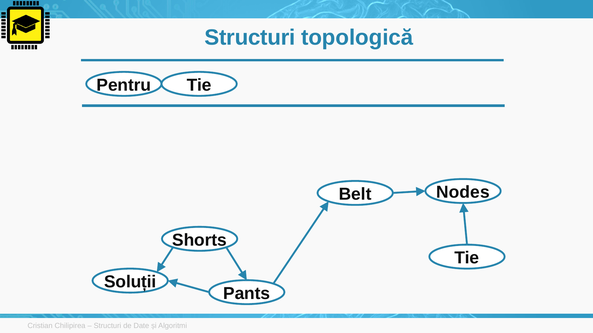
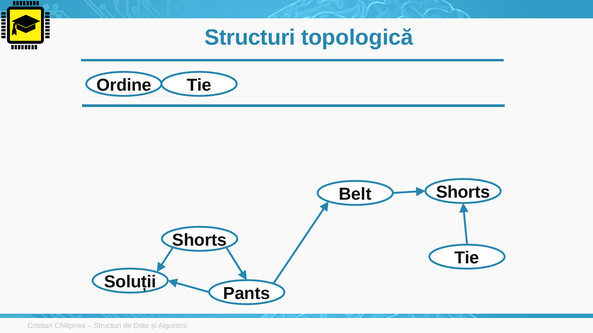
Pentru: Pentru -> Ordine
Nodes at (463, 193): Nodes -> Shorts
